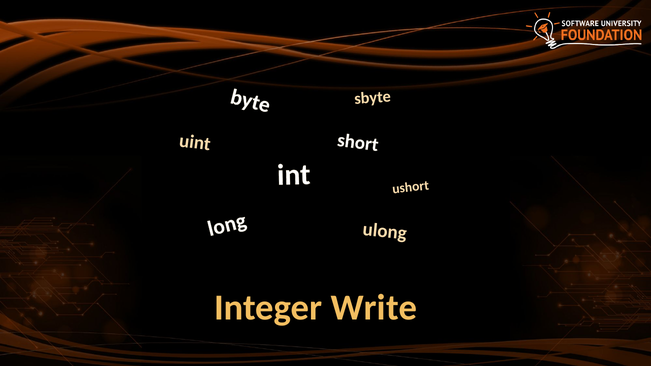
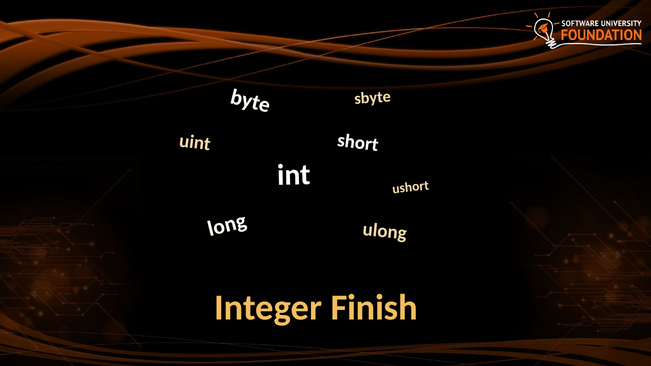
Write: Write -> Finish
